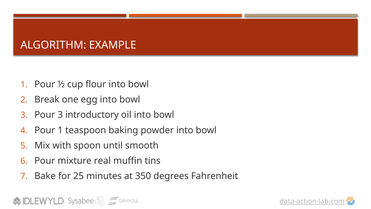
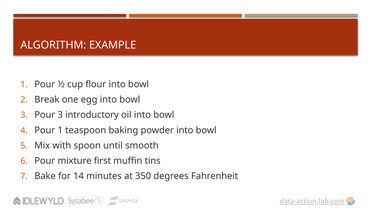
real: real -> first
25: 25 -> 14
